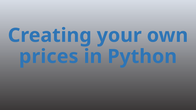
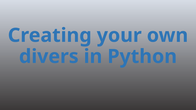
prices: prices -> divers
